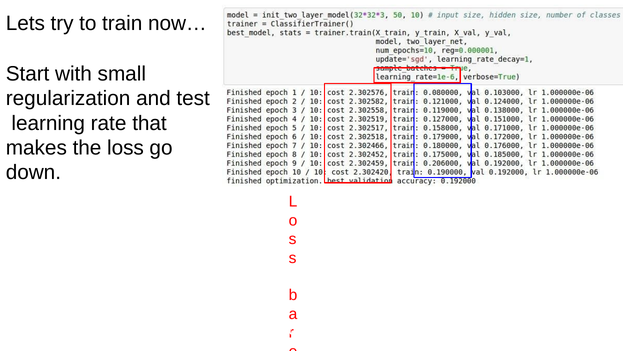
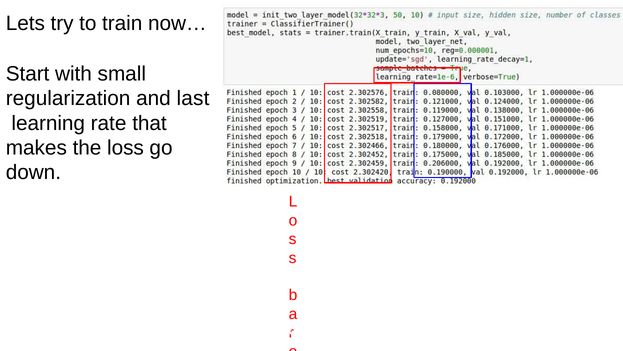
test: test -> last
